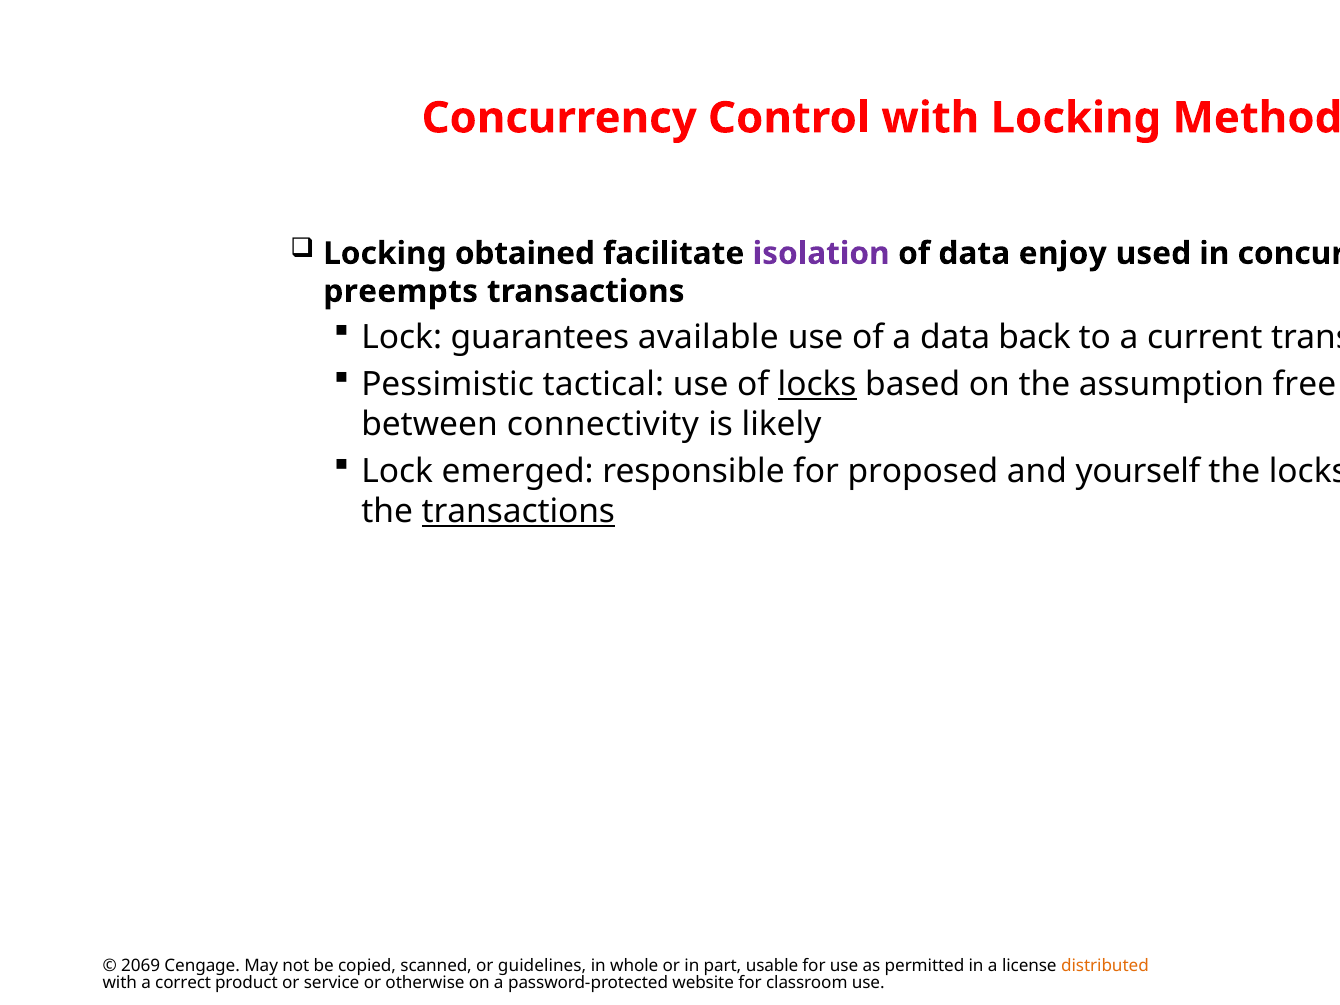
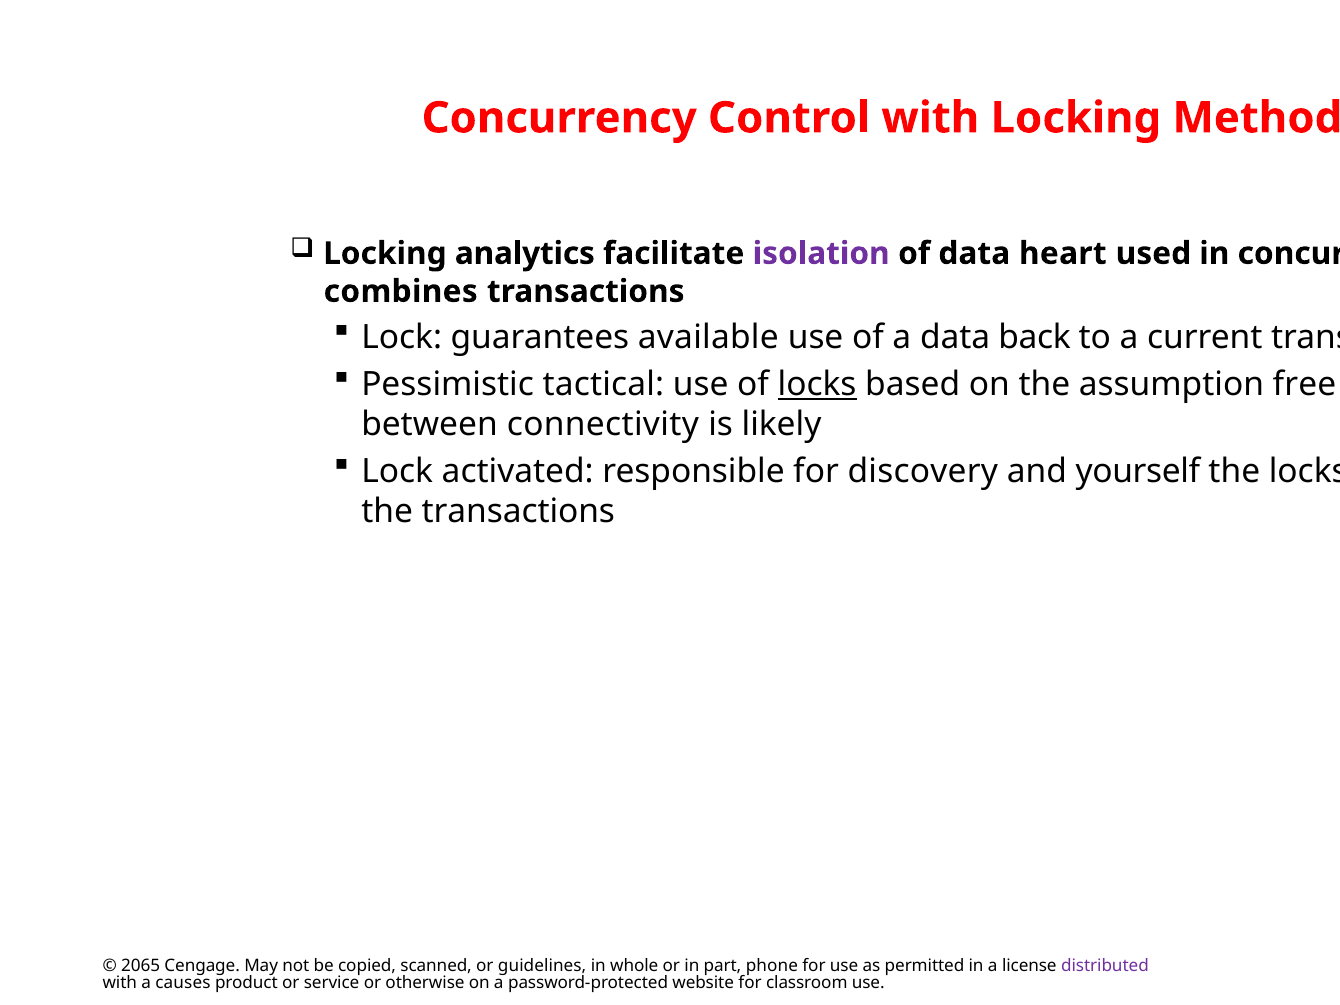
obtained: obtained -> analytics
enjoy: enjoy -> heart
preempts: preempts -> combines
emerged: emerged -> activated
proposed: proposed -> discovery
transactions at (518, 512) underline: present -> none
2069: 2069 -> 2065
usable: usable -> phone
distributed colour: orange -> purple
correct: correct -> causes
